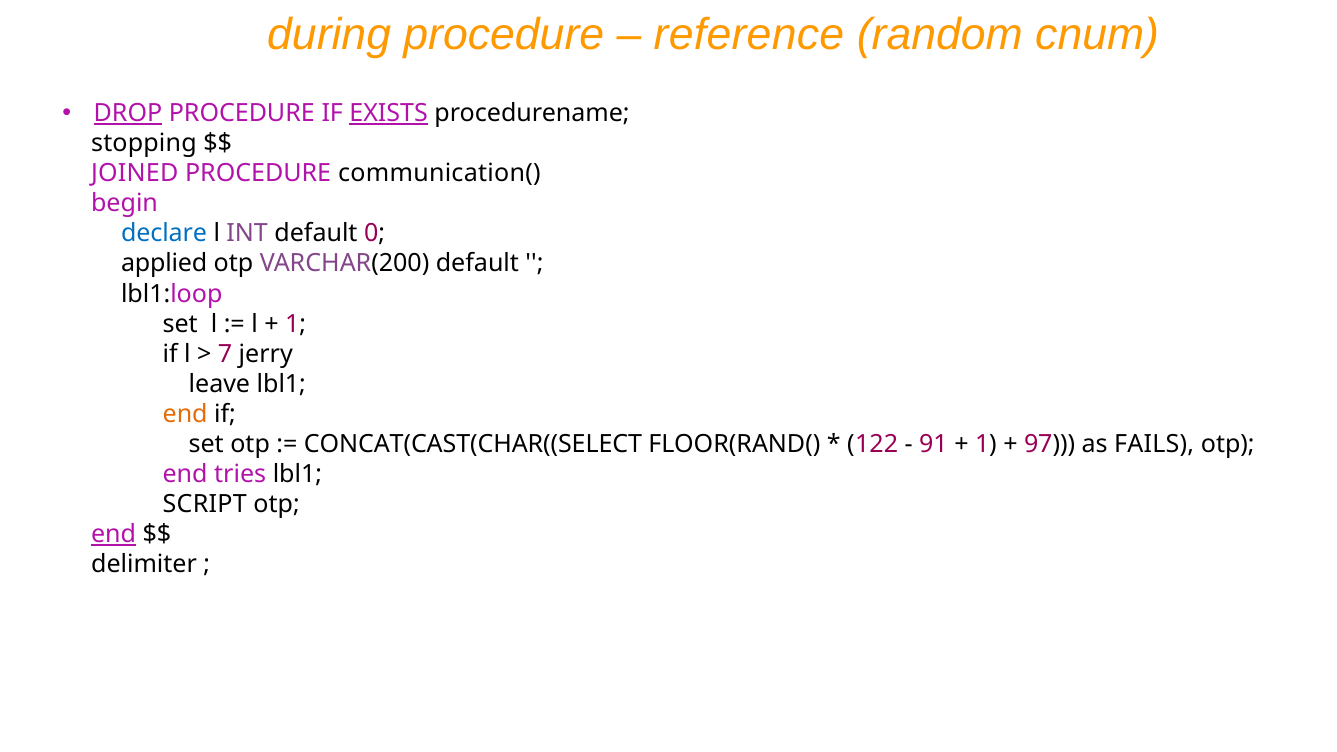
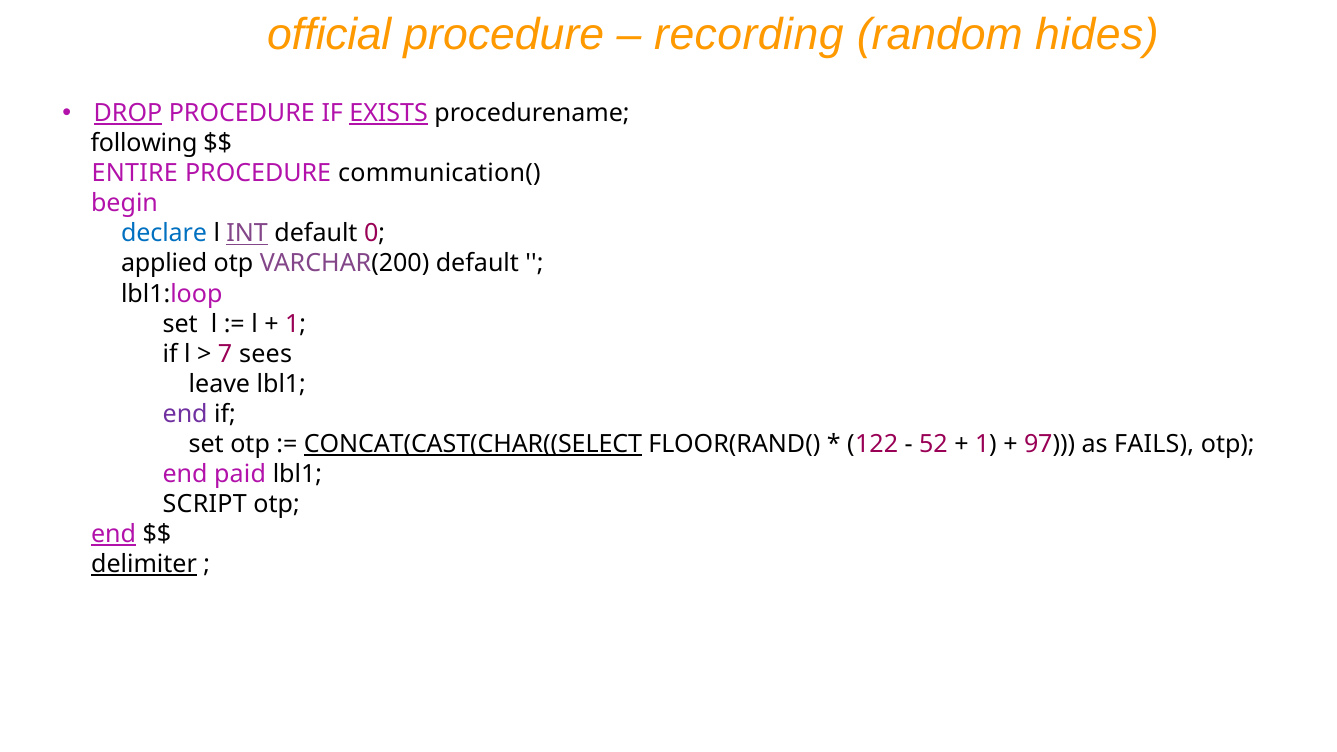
during: during -> official
reference: reference -> recording
cnum: cnum -> hides
stopping: stopping -> following
JOINED: JOINED -> ENTIRE
INT underline: none -> present
jerry: jerry -> sees
end at (185, 414) colour: orange -> purple
CONCAT(CAST(CHAR((SELECT underline: none -> present
91: 91 -> 52
tries: tries -> paid
delimiter underline: none -> present
